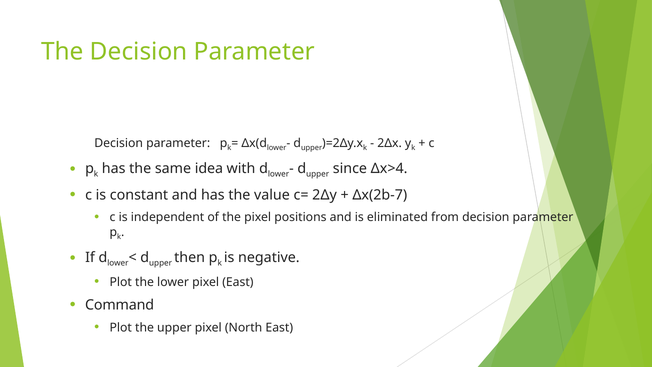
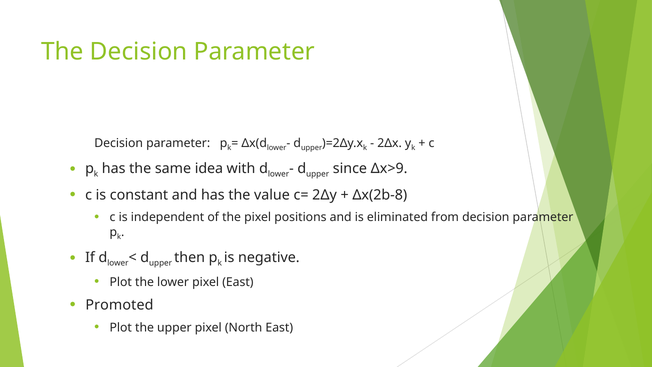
Δx>4: Δx>4 -> Δx>9
Δx(2b-7: Δx(2b-7 -> Δx(2b-8
Command: Command -> Promoted
